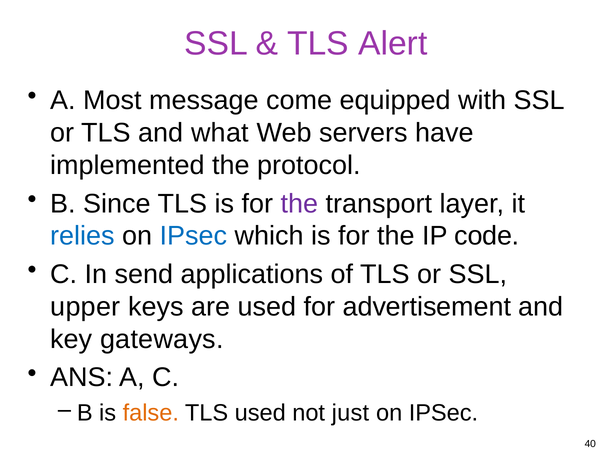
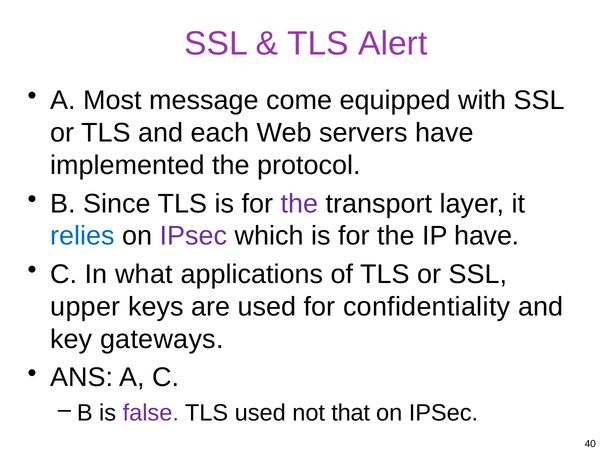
what: what -> each
IPsec at (193, 236) colour: blue -> purple
IP code: code -> have
send: send -> what
advertisement: advertisement -> confidentiality
false colour: orange -> purple
just: just -> that
